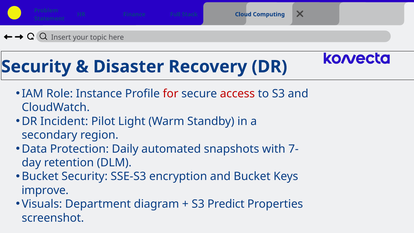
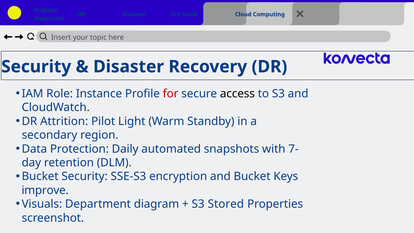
access colour: red -> black
Incident: Incident -> Attrition
Predict: Predict -> Stored
